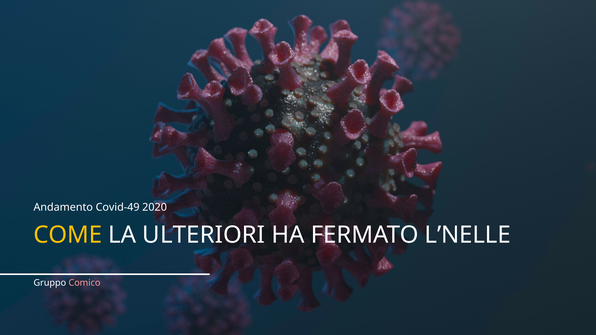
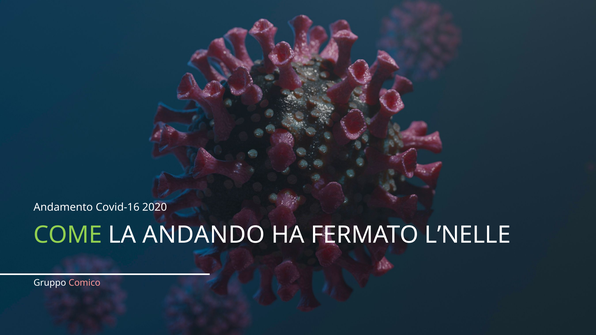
Covid-49: Covid-49 -> Covid-16
COME colour: yellow -> light green
ULTERIORI: ULTERIORI -> ANDANDO
